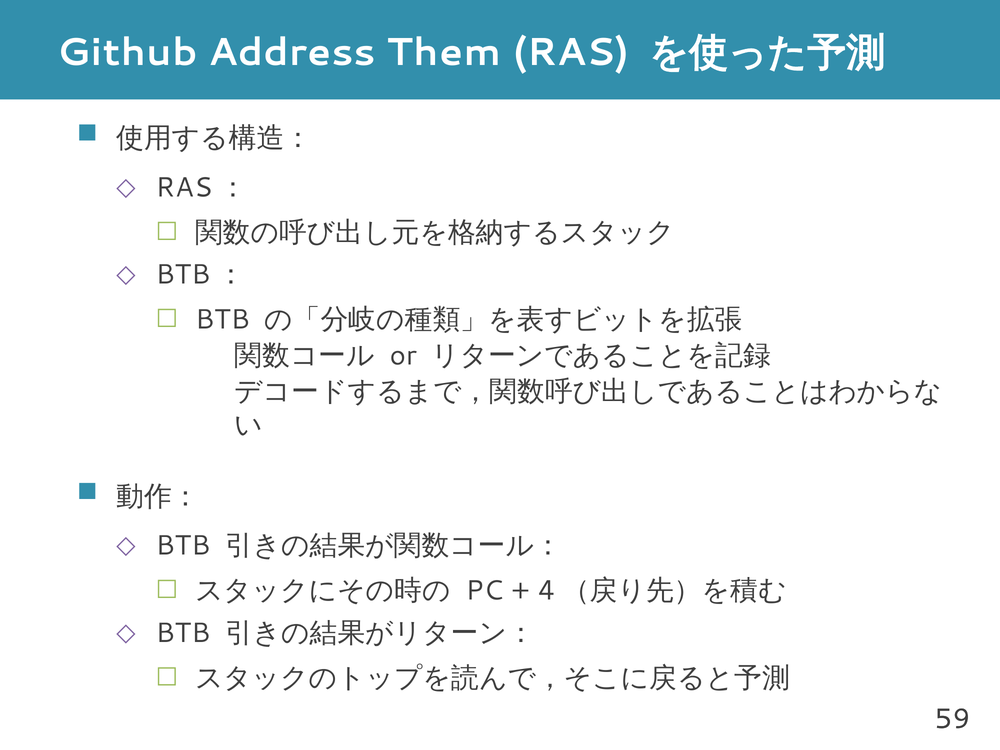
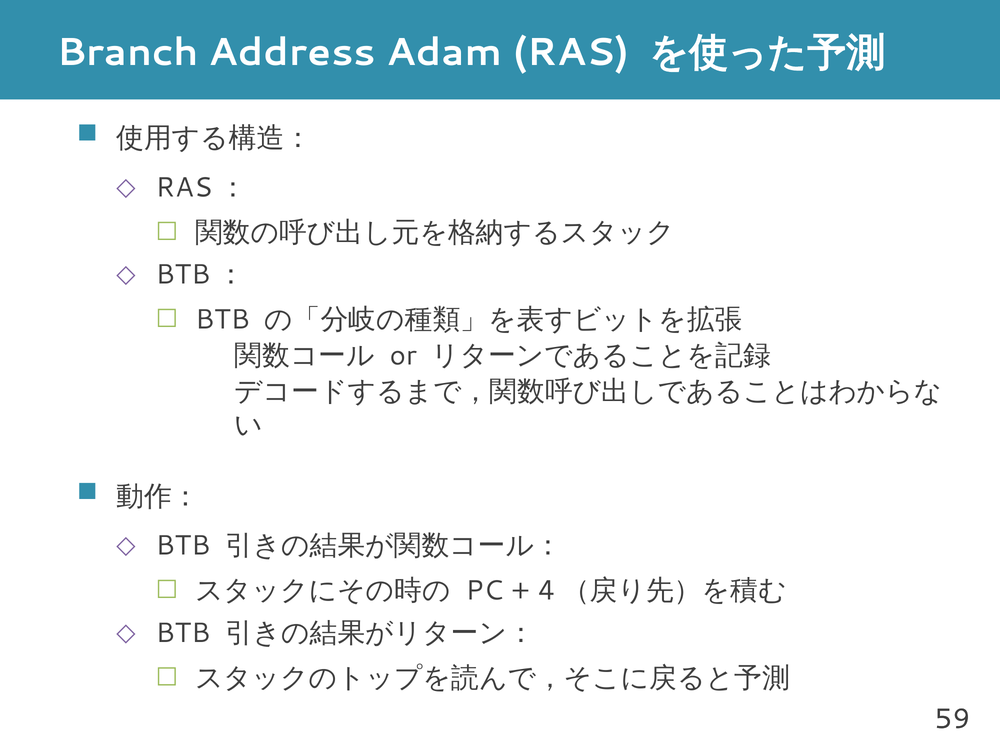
Github: Github -> Branch
Them: Them -> Adam
